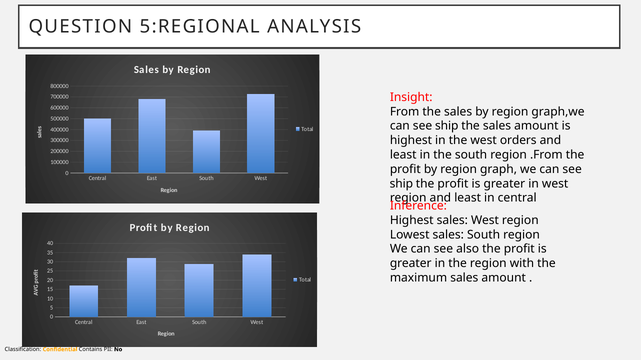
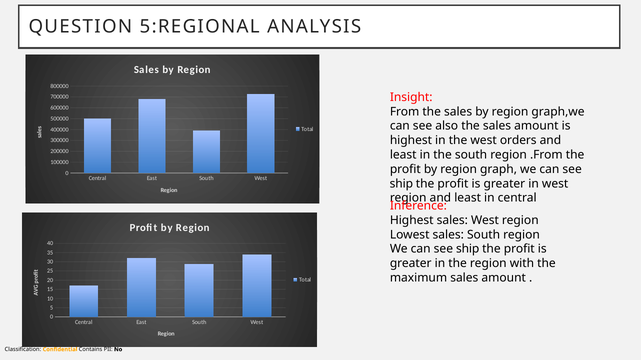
ship at (447, 126): ship -> also
also at (468, 249): also -> ship
